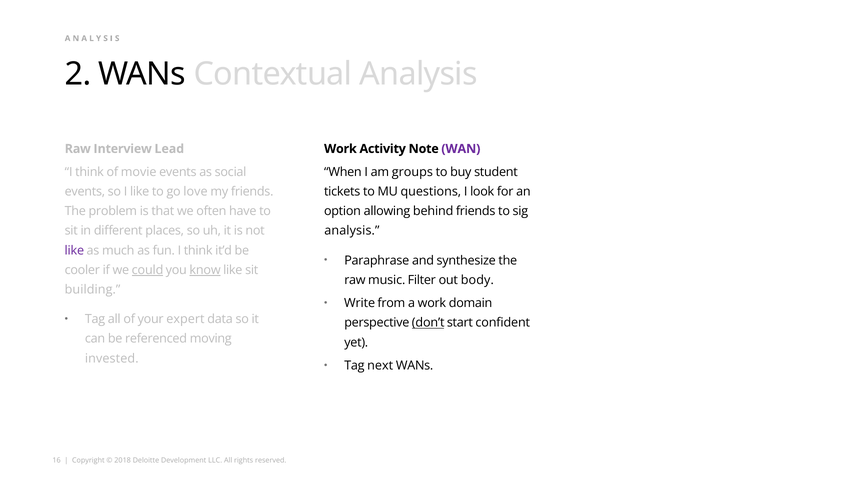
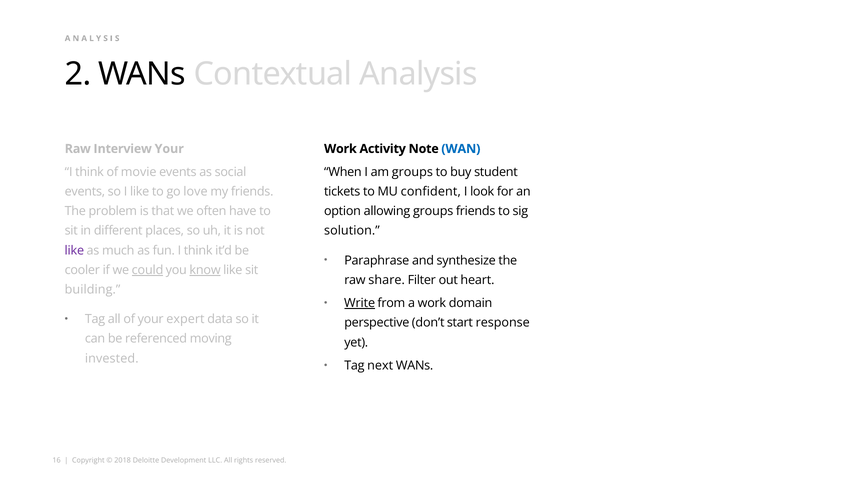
Interview Lead: Lead -> Your
WAN colour: purple -> blue
questions: questions -> confident
allowing behind: behind -> groups
analysis at (352, 231): analysis -> solution
music: music -> share
body: body -> heart
Write underline: none -> present
don’t underline: present -> none
confident: confident -> response
